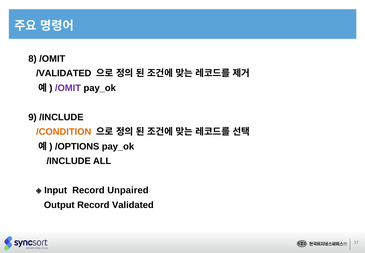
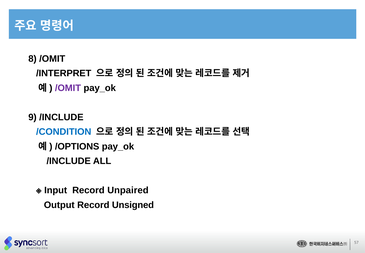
/VALIDATED: /VALIDATED -> /INTERPRET
/CONDITION colour: orange -> blue
Validated: Validated -> Unsigned
